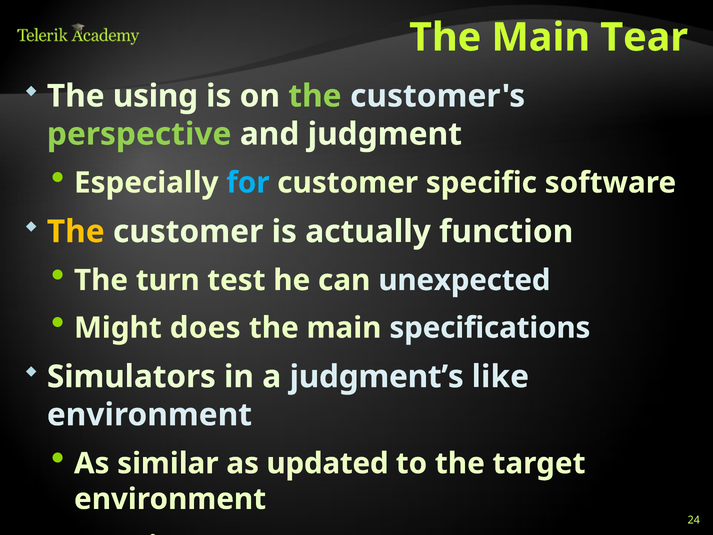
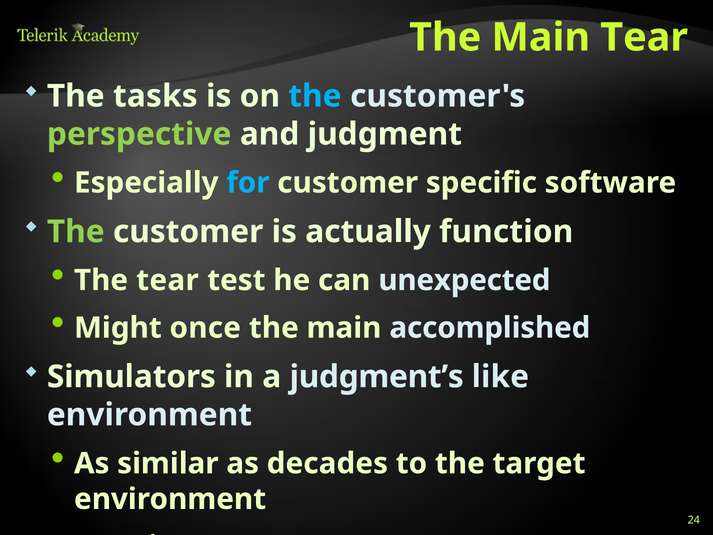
using: using -> tasks
the at (315, 96) colour: light green -> light blue
The at (76, 232) colour: yellow -> light green
The turn: turn -> tear
does: does -> once
specifications: specifications -> accomplished
updated: updated -> decades
